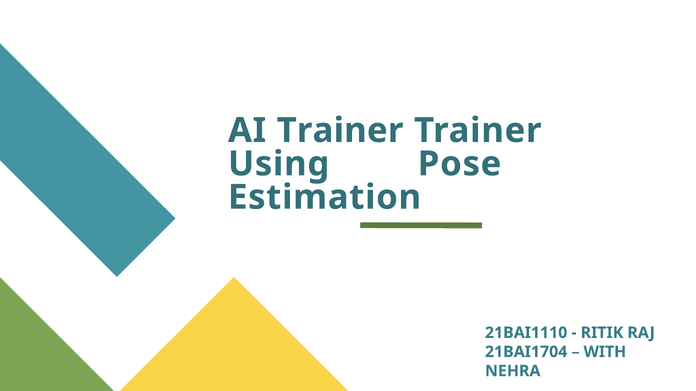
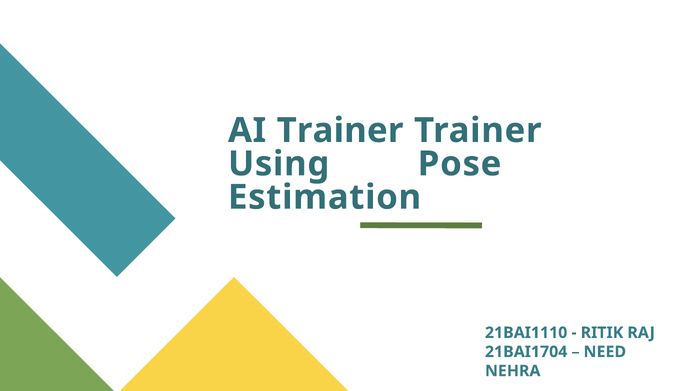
WITH: WITH -> NEED
